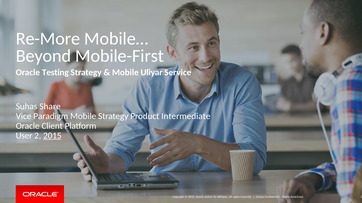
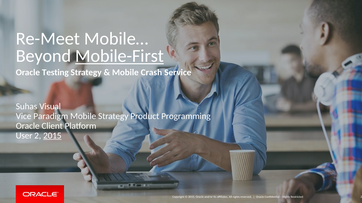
Re-More: Re-More -> Re-Meet
Mobile-First underline: none -> present
Uliyar: Uliyar -> Crash
Share: Share -> Visual
Intermediate: Intermediate -> Programming
